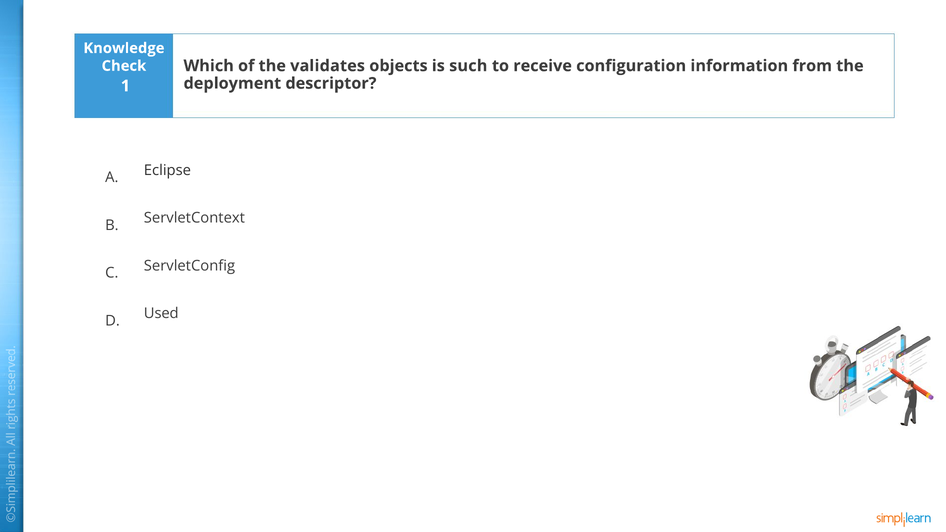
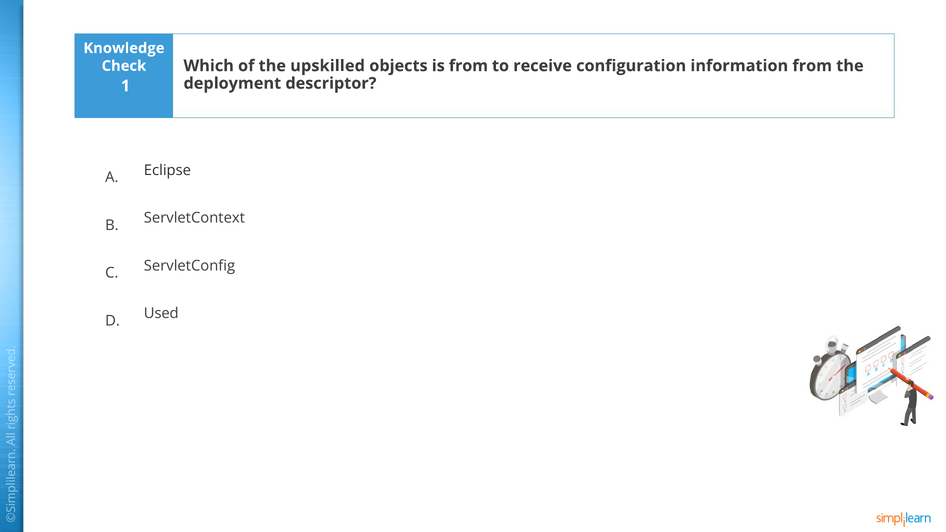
validates: validates -> upskilled
is such: such -> from
